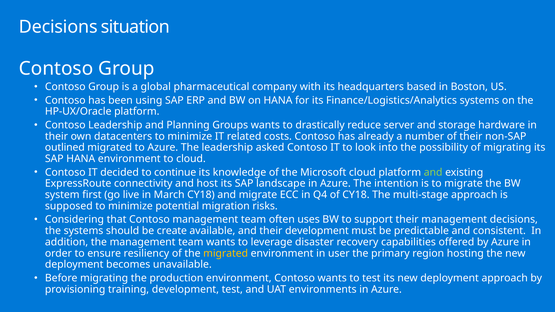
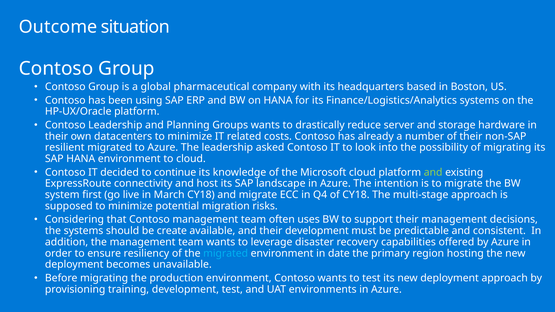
Decisions at (58, 27): Decisions -> Outcome
outlined: outlined -> resilient
migrated at (226, 253) colour: yellow -> light blue
user: user -> date
